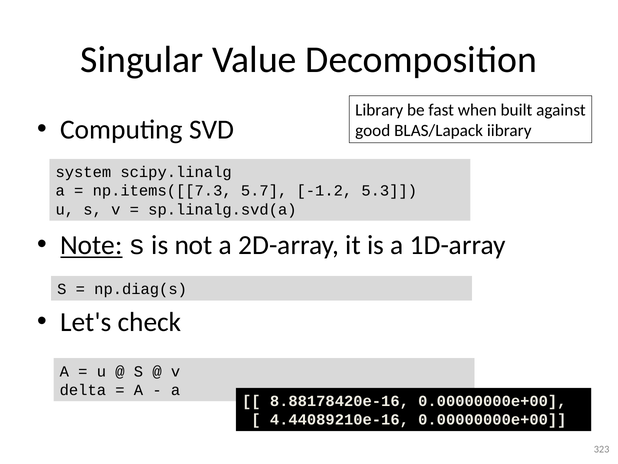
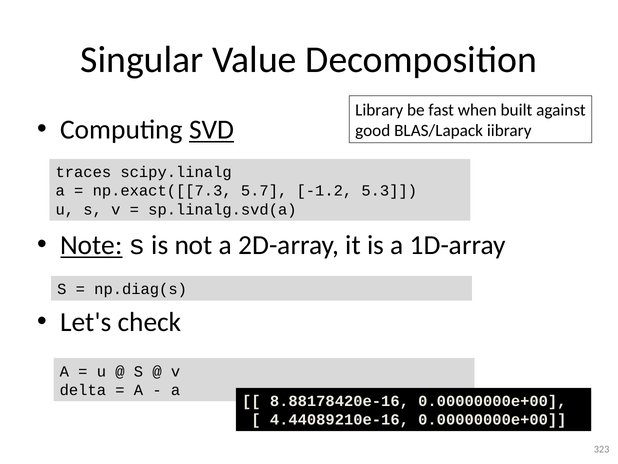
SVD underline: none -> present
system: system -> traces
np.items([[7.3: np.items([[7.3 -> np.exact([[7.3
